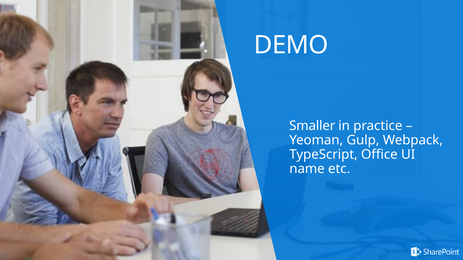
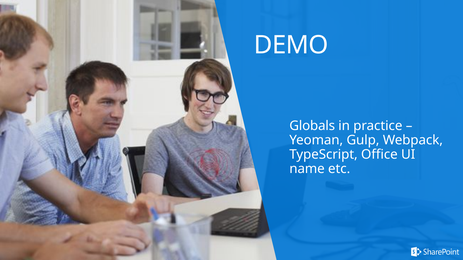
Smaller: Smaller -> Globals
